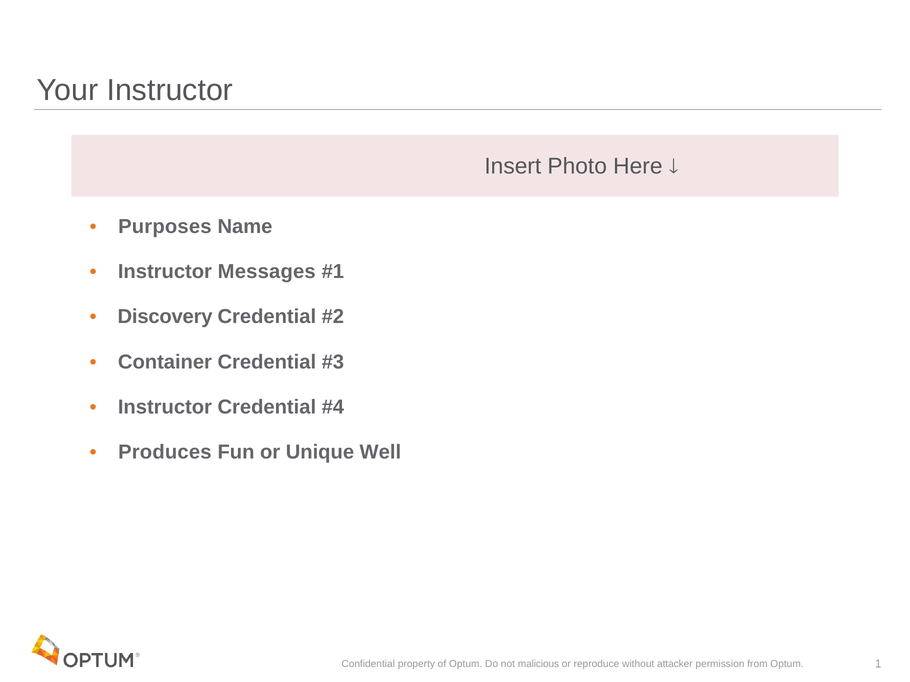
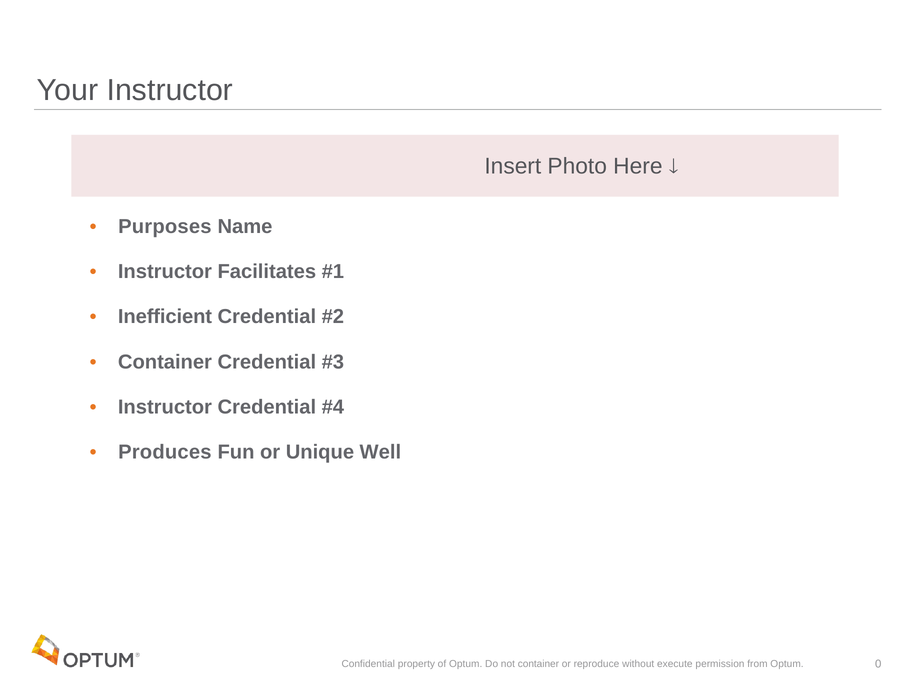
Messages: Messages -> Facilitates
Discovery: Discovery -> Inefficient
not malicious: malicious -> container
attacker: attacker -> execute
1: 1 -> 0
